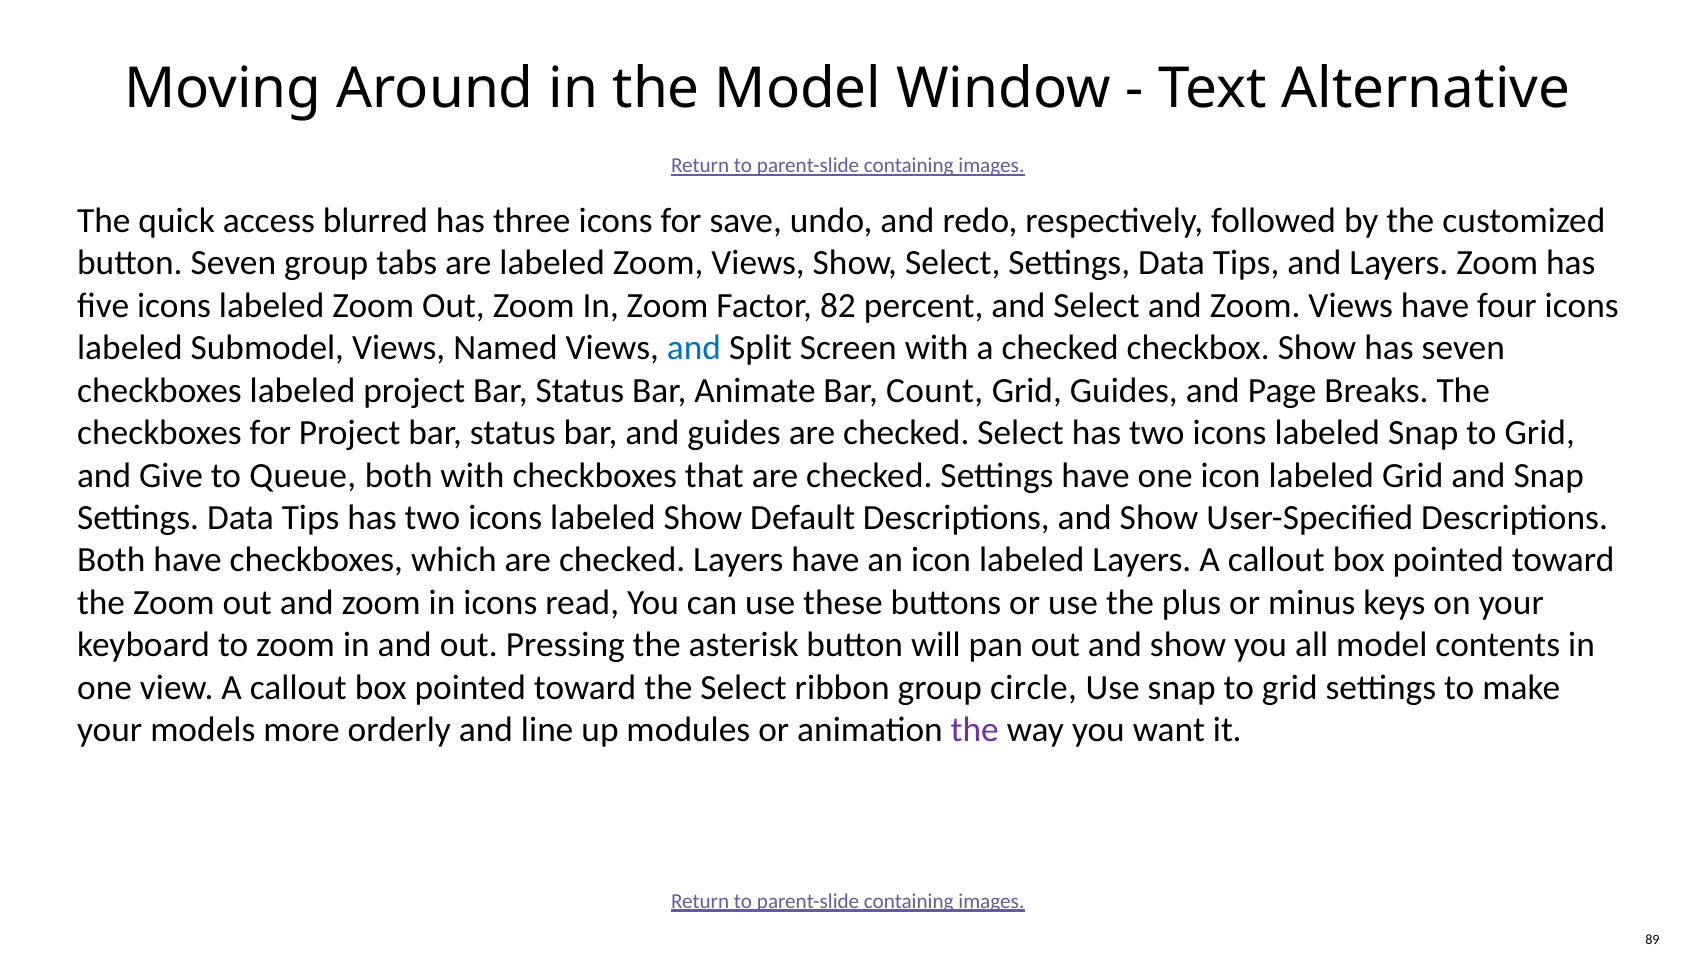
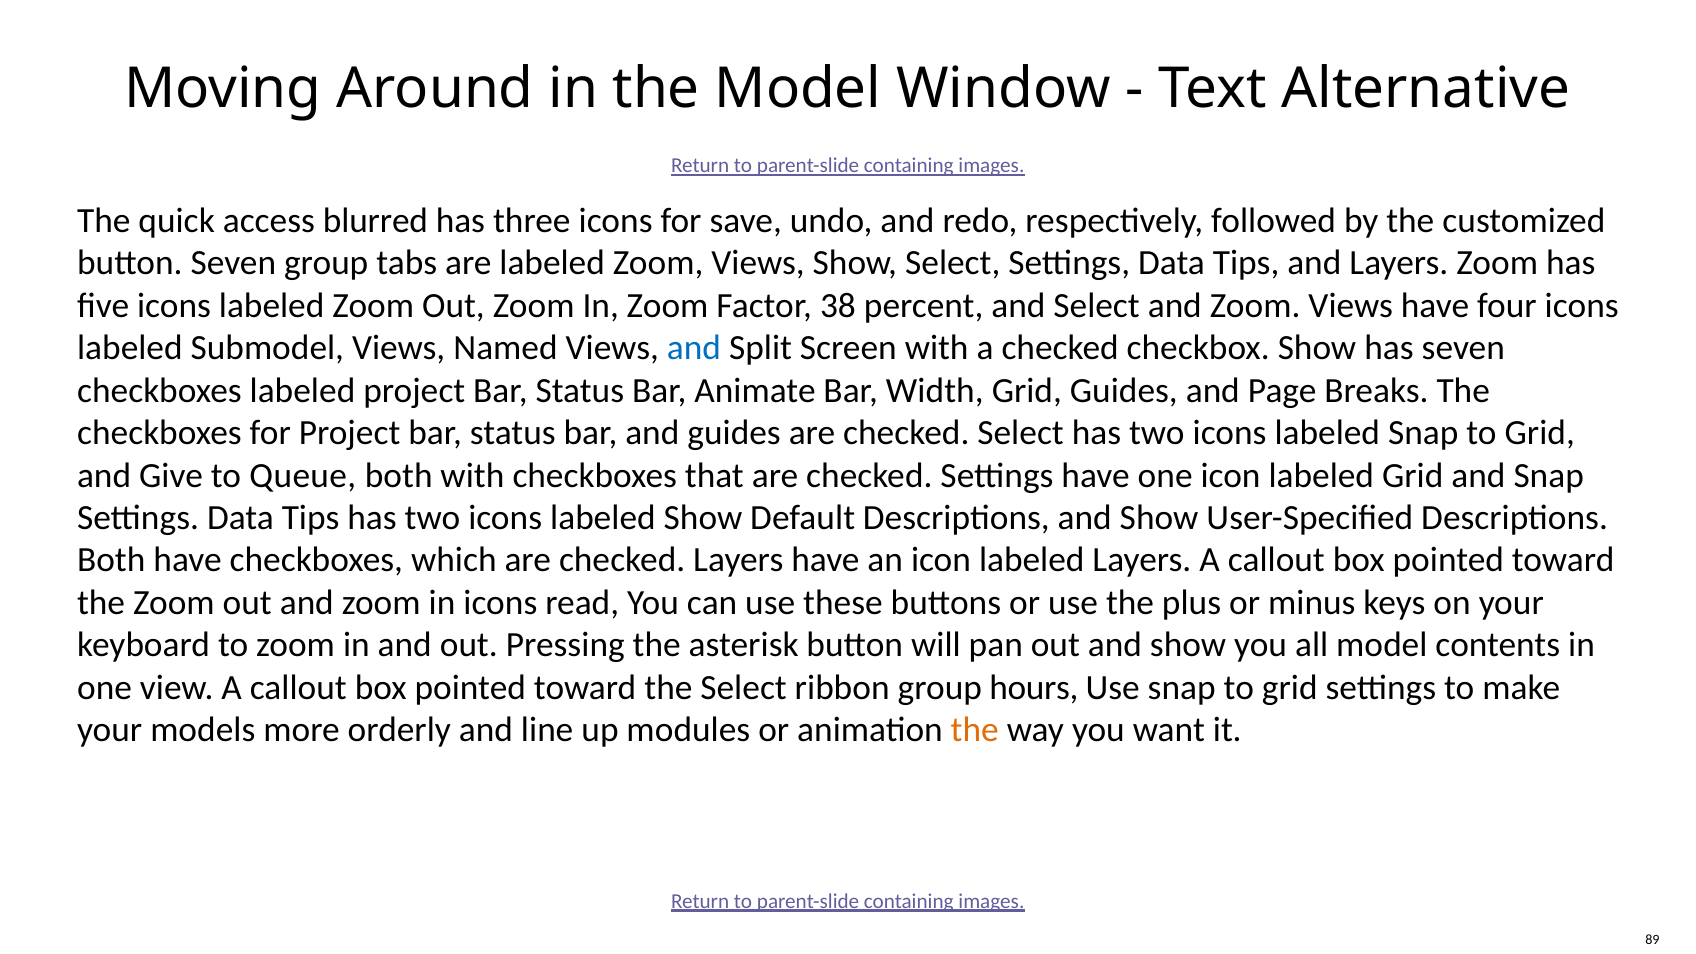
82: 82 -> 38
Count: Count -> Width
circle: circle -> hours
the at (975, 730) colour: purple -> orange
